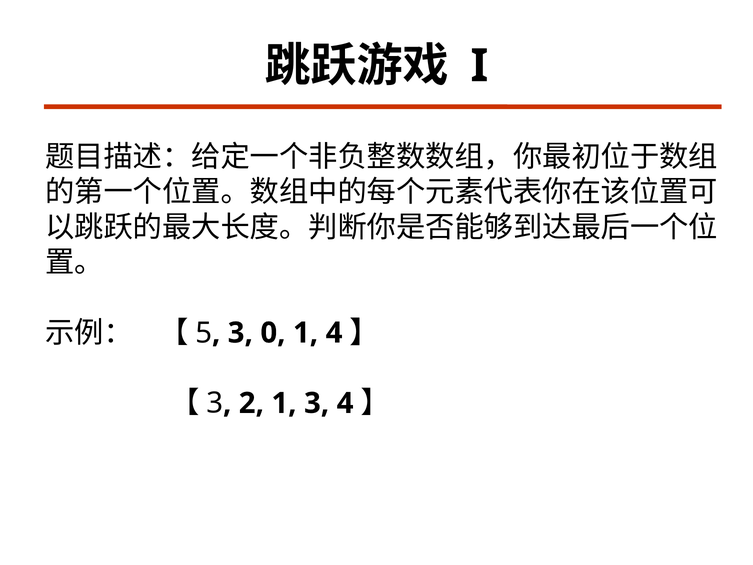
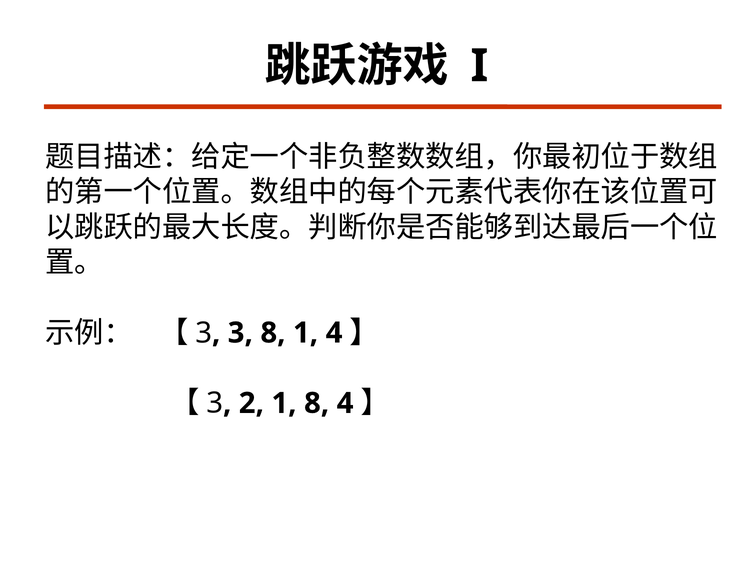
5 at (204, 333): 5 -> 3
3 0: 0 -> 8
1 3: 3 -> 8
